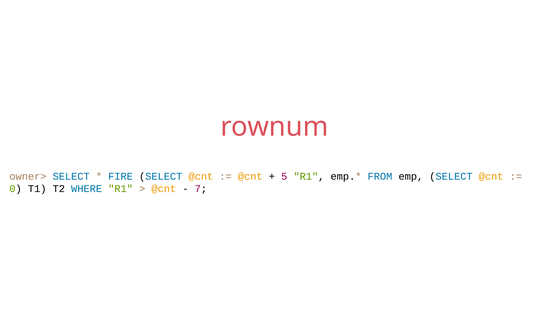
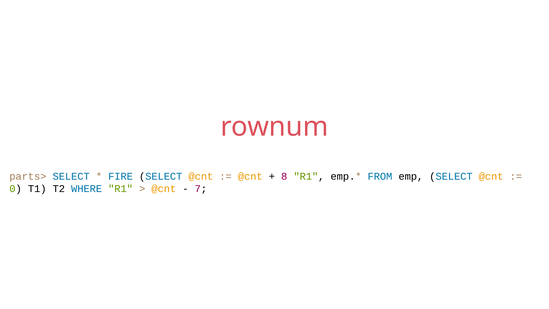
owner>: owner> -> parts>
5: 5 -> 8
